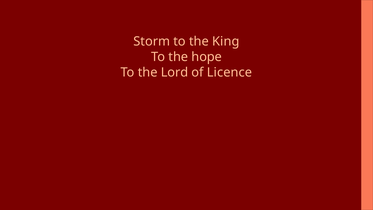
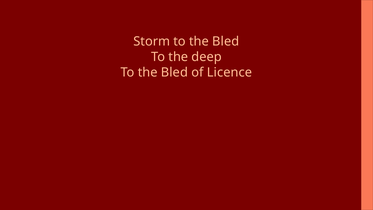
King at (226, 41): King -> Bled
hope: hope -> deep
Lord at (175, 72): Lord -> Bled
